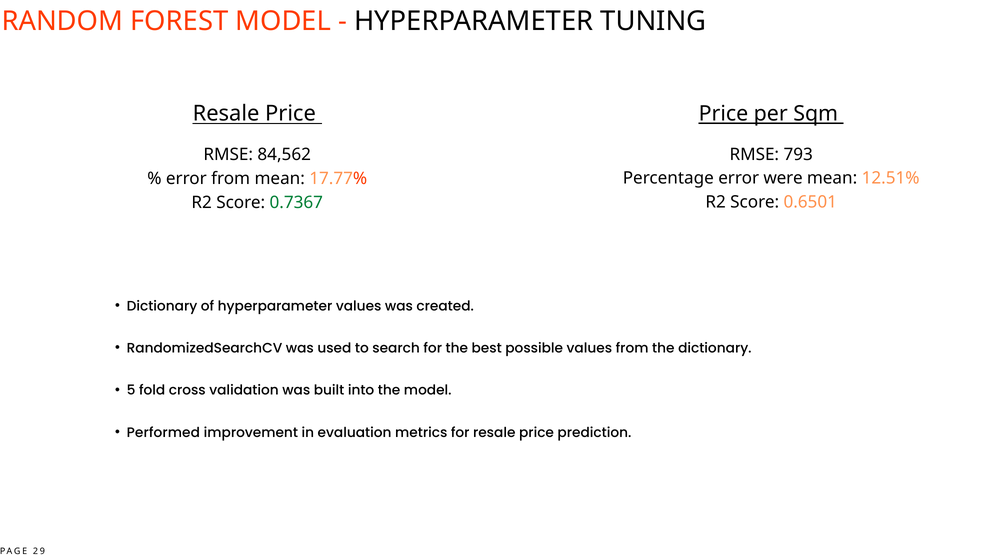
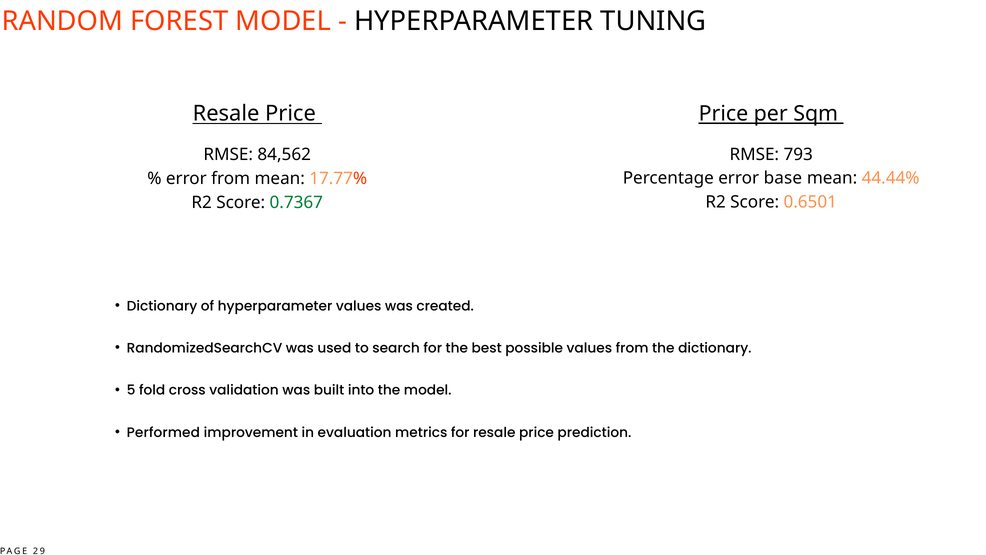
were: were -> base
12.51%: 12.51% -> 44.44%
